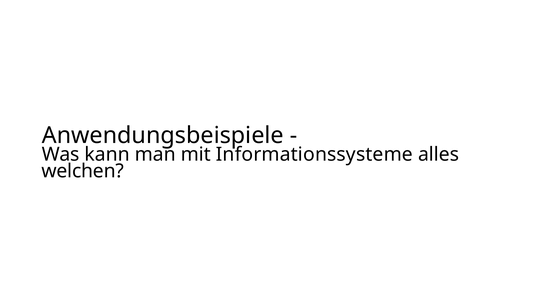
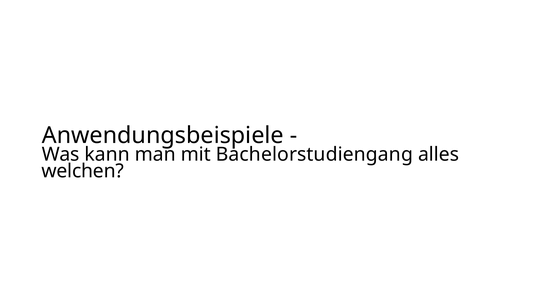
Informationssysteme: Informationssysteme -> Bachelorstudiengang
